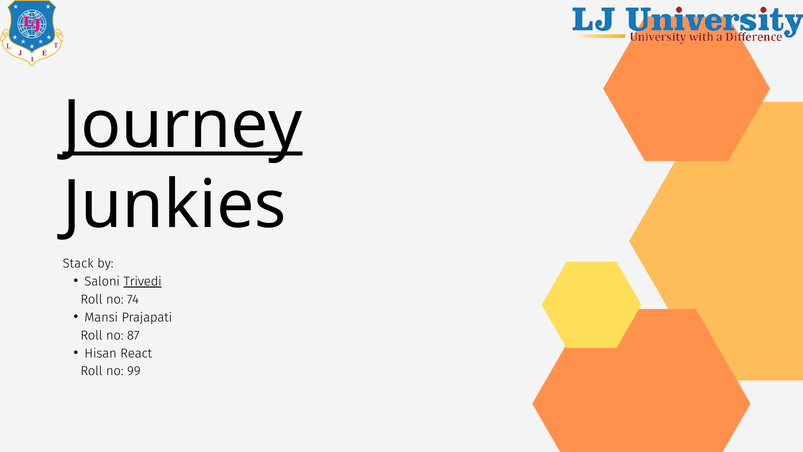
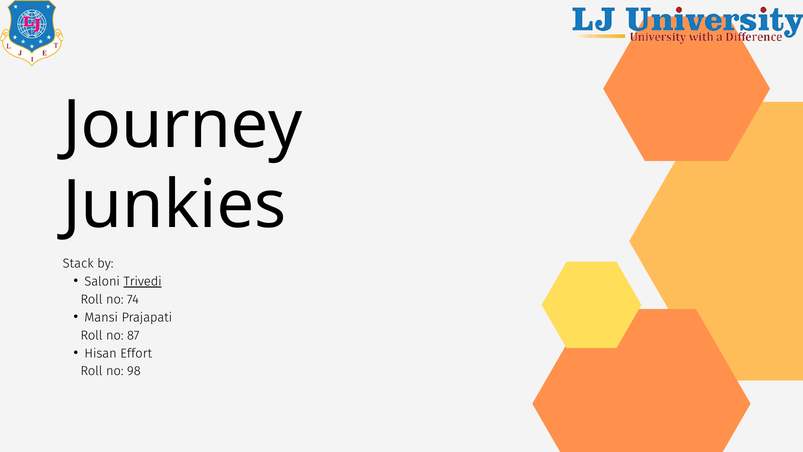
Journey underline: present -> none
React: React -> Effort
99: 99 -> 98
